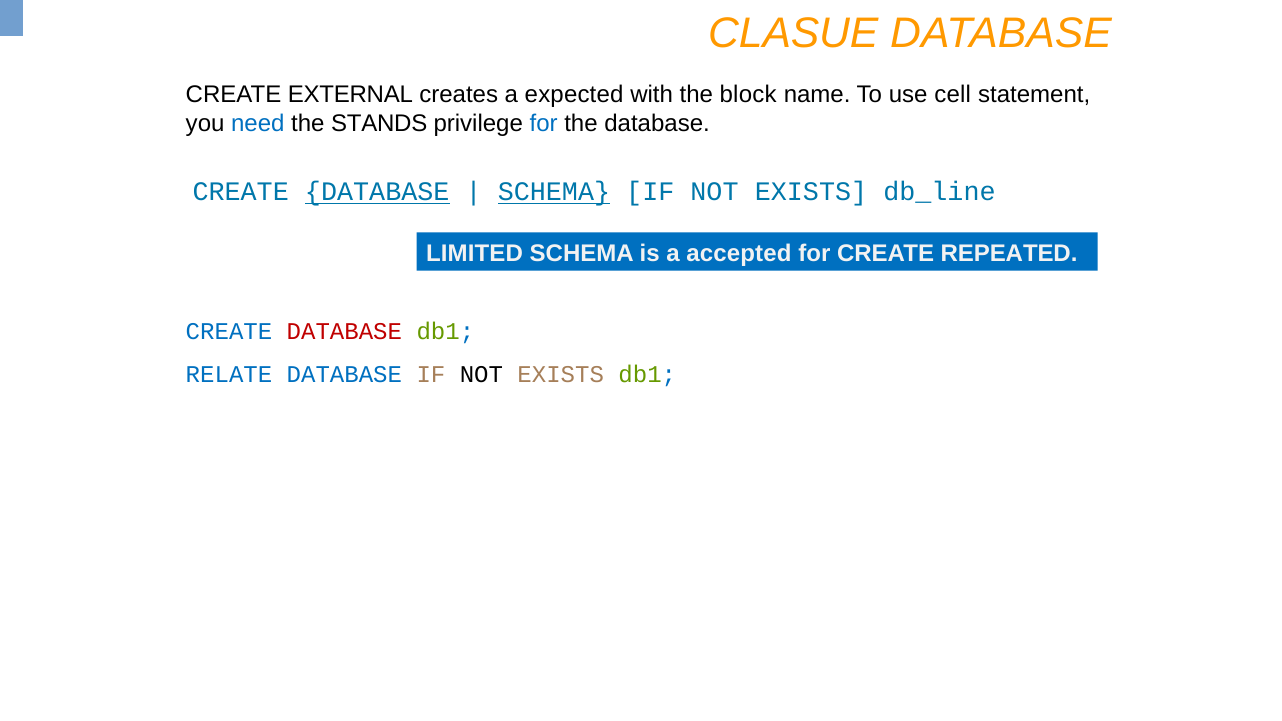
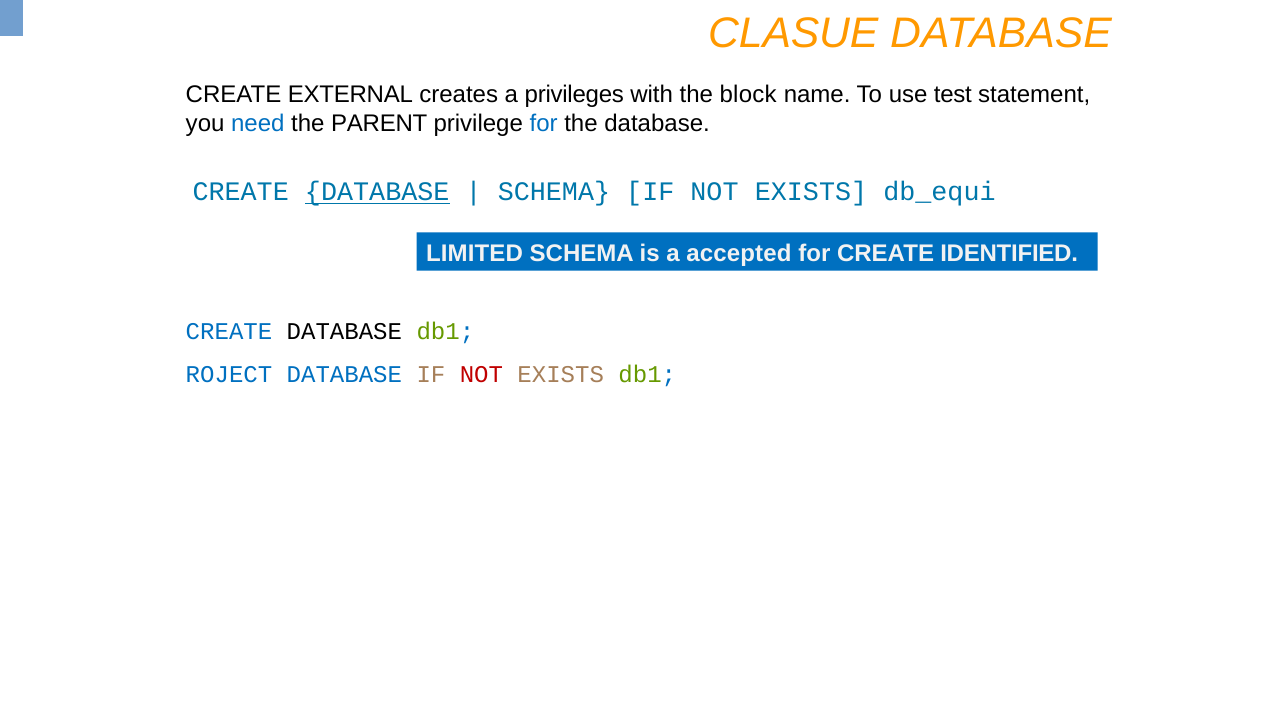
expected: expected -> privileges
cell: cell -> test
STANDS: STANDS -> PARENT
SCHEMA at (554, 192) underline: present -> none
db_line: db_line -> db_equi
REPEATED: REPEATED -> IDENTIFIED
DATABASE at (344, 332) colour: red -> black
RELATE: RELATE -> ROJECT
NOT at (481, 375) colour: black -> red
